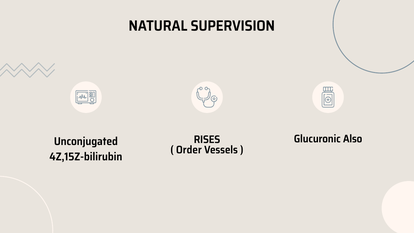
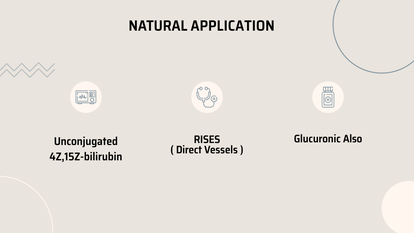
SUPERVISION: SUPERVISION -> APPLICATION
Order: Order -> Direct
